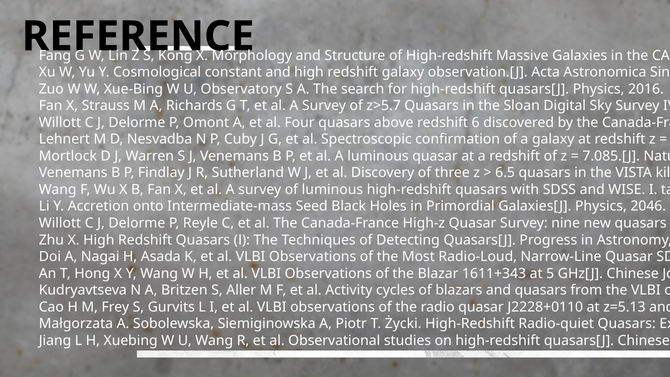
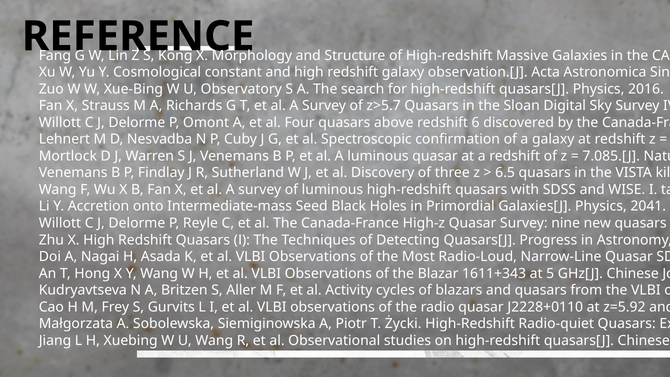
2046: 2046 -> 2041
z=5.13: z=5.13 -> z=5.92
